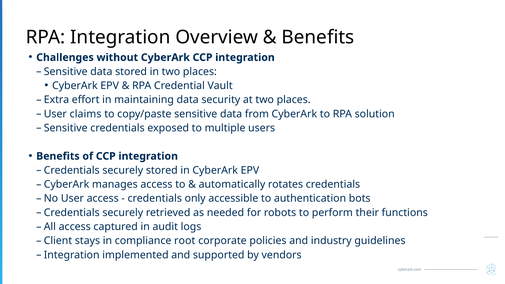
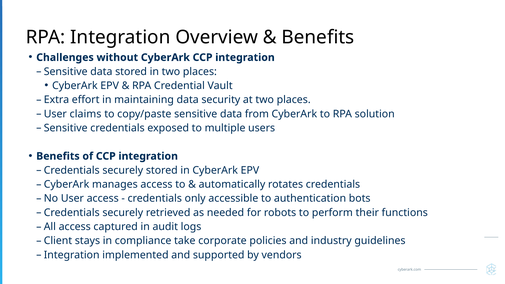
root: root -> take
